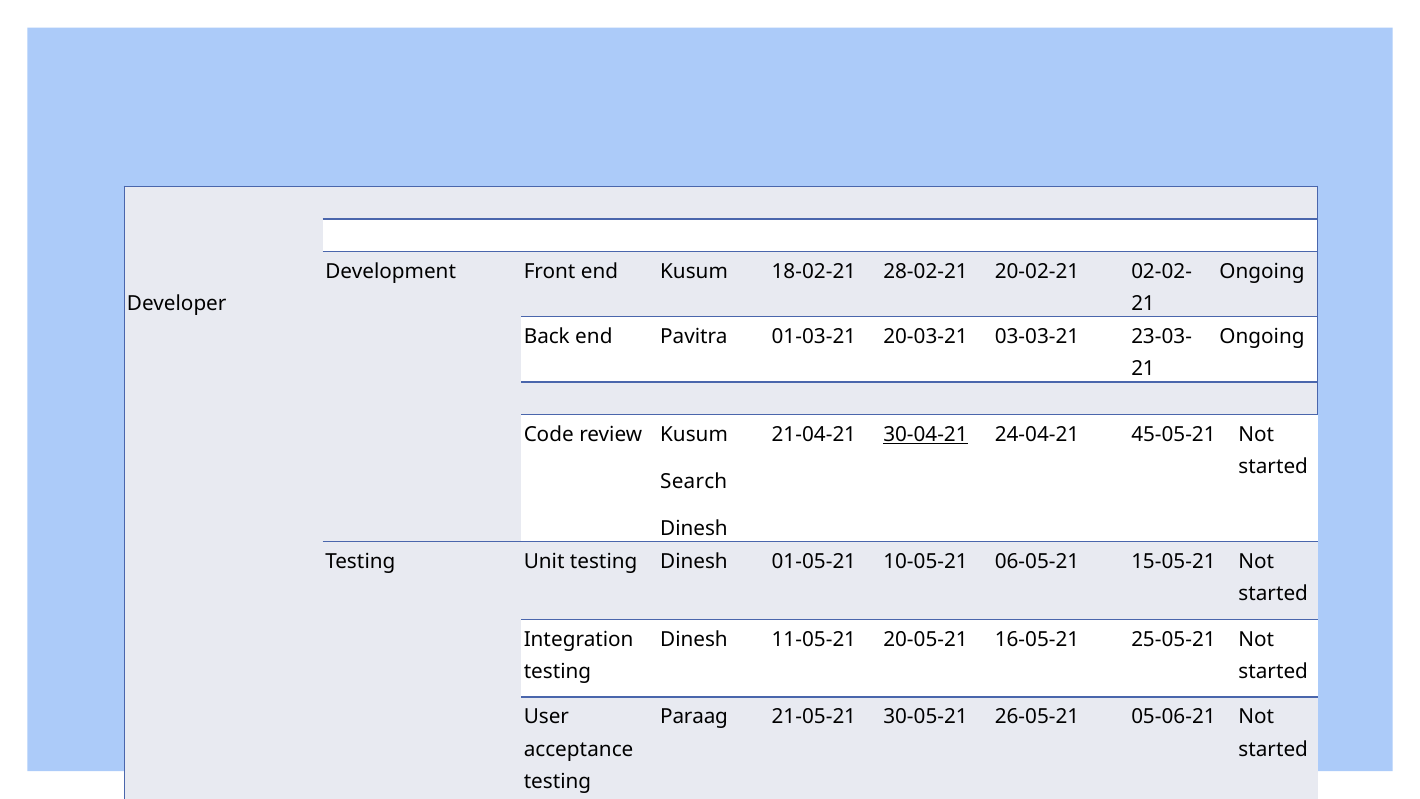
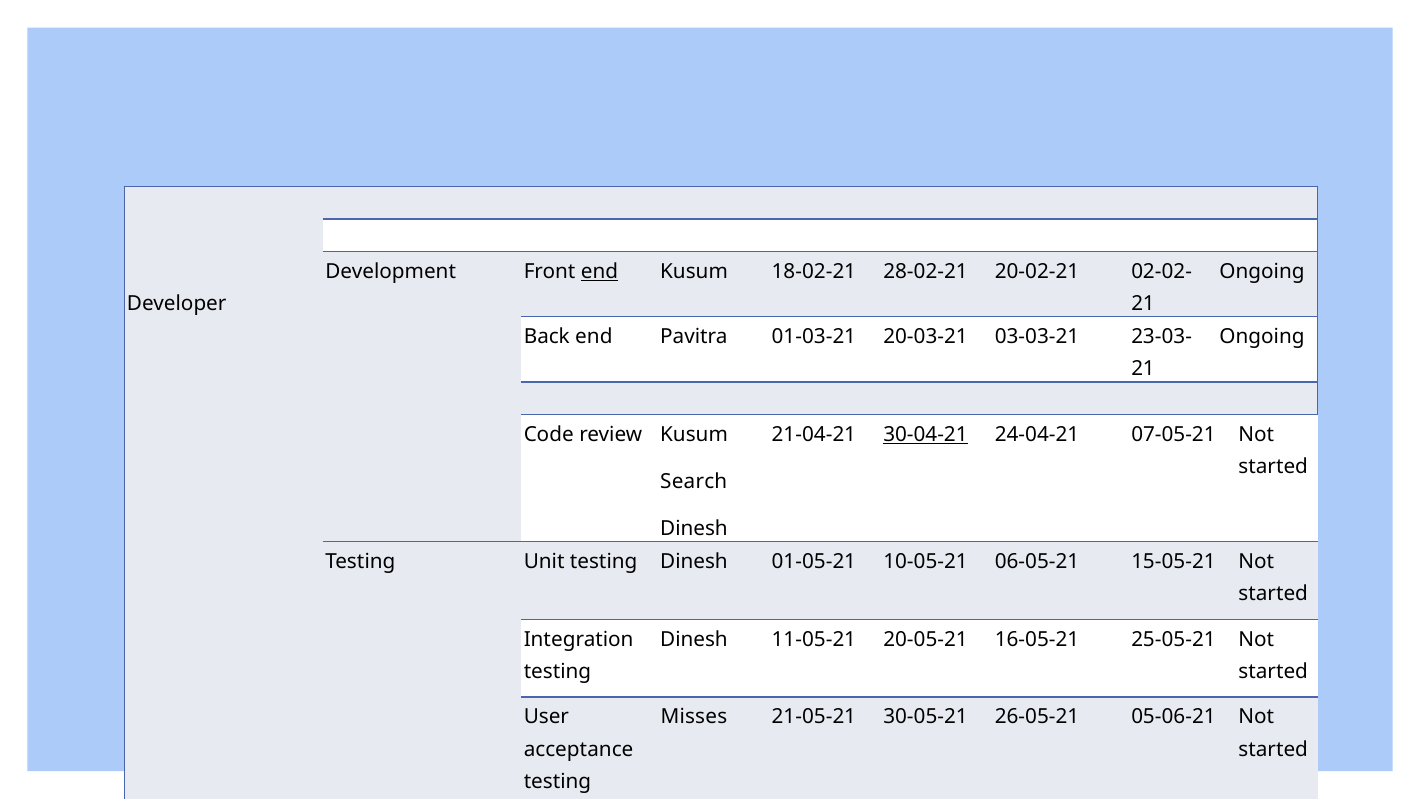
end at (600, 271) underline: none -> present
45-05-21: 45-05-21 -> 07-05-21
Paraag: Paraag -> Misses
